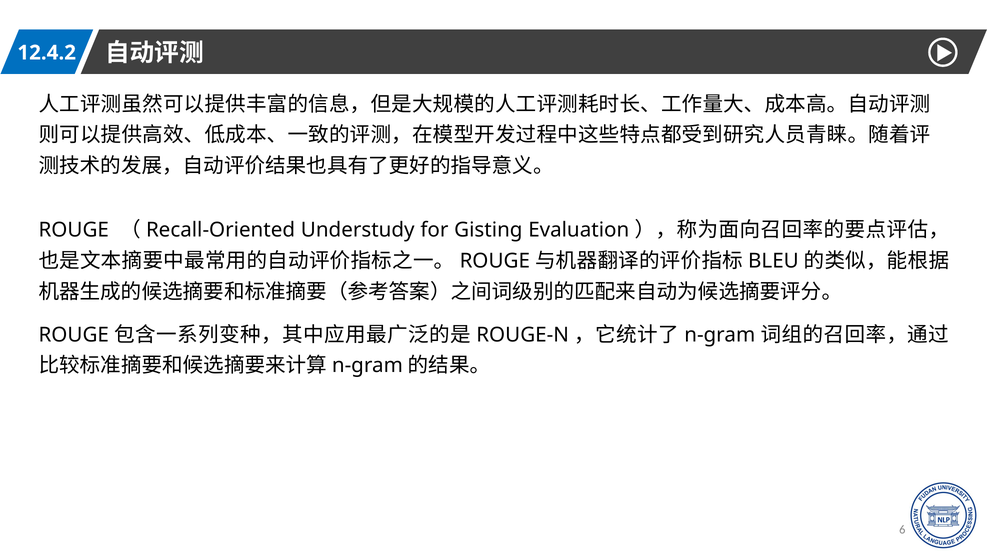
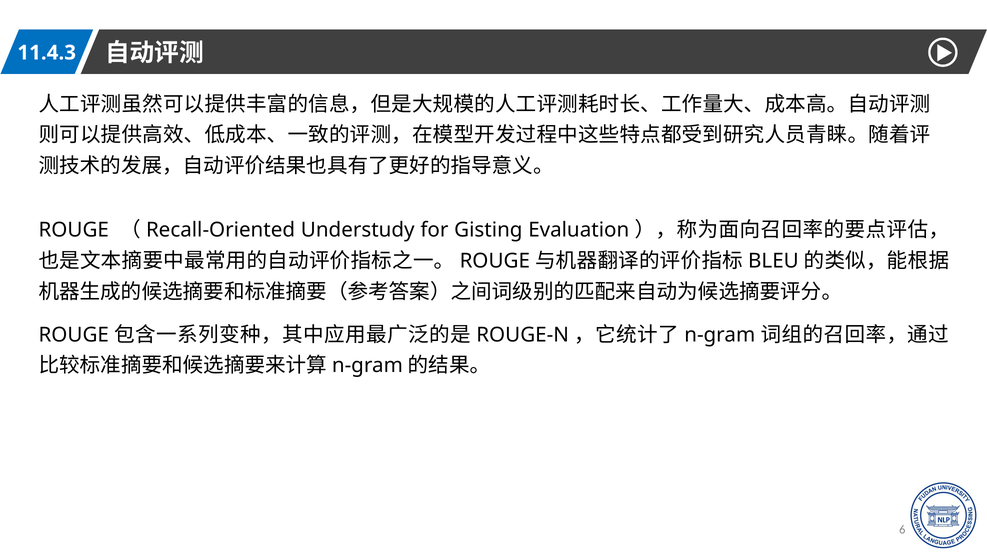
12.4.2: 12.4.2 -> 11.4.3
